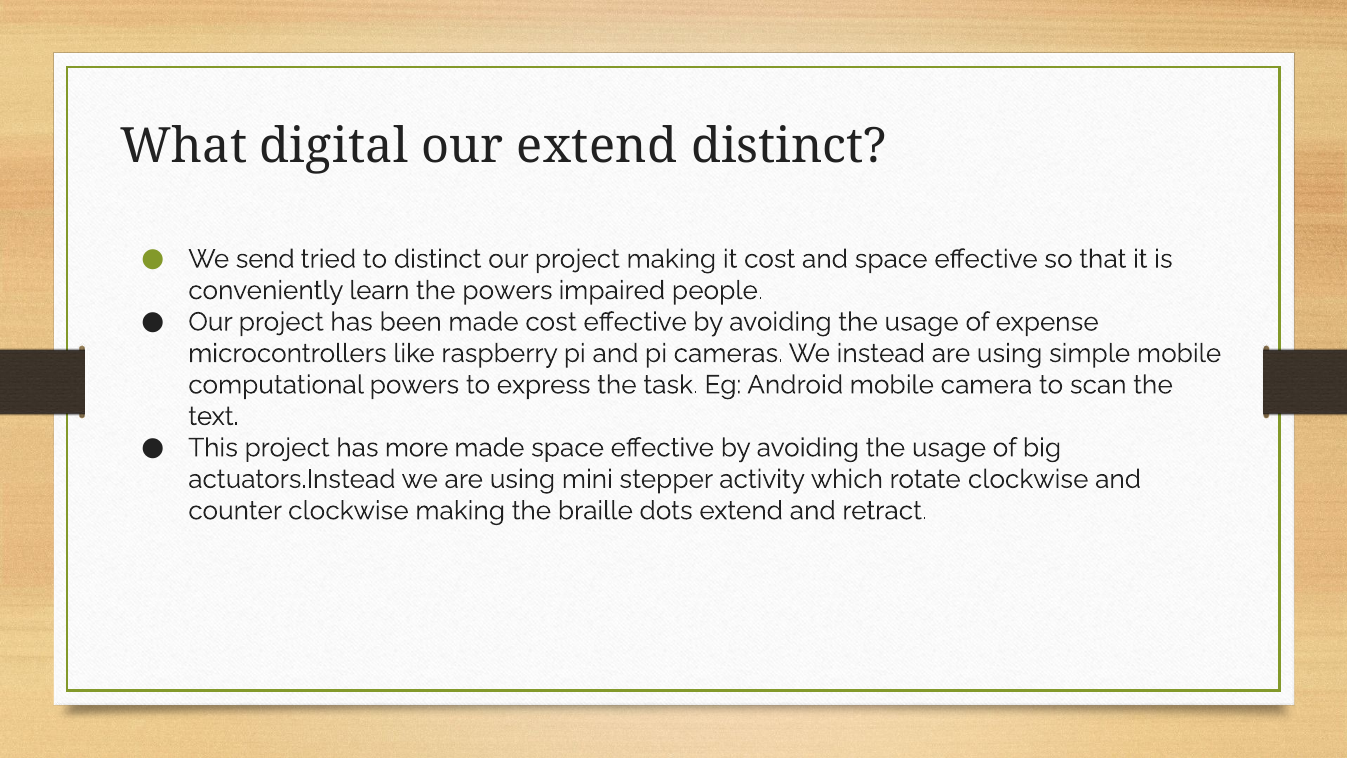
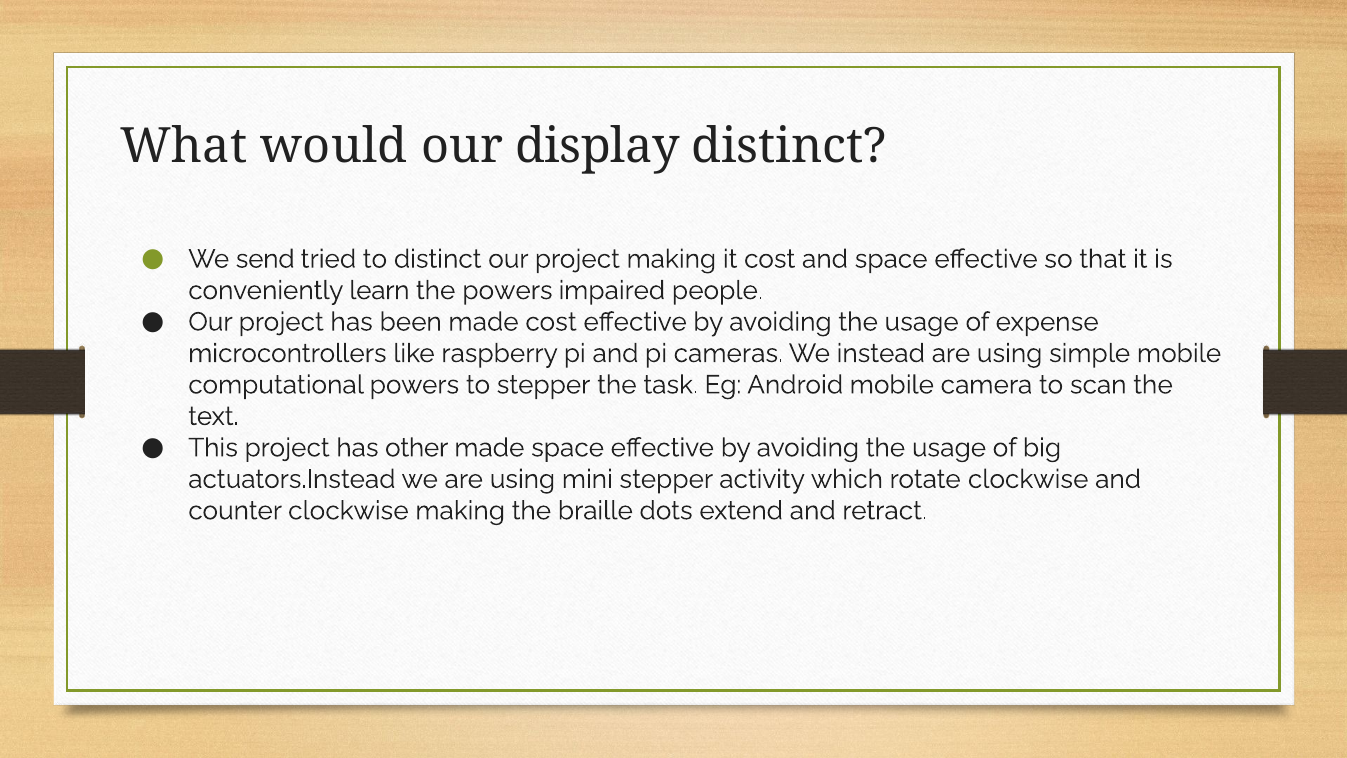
digital: digital -> would
our extend: extend -> display
to express: express -> stepper
more: more -> other
